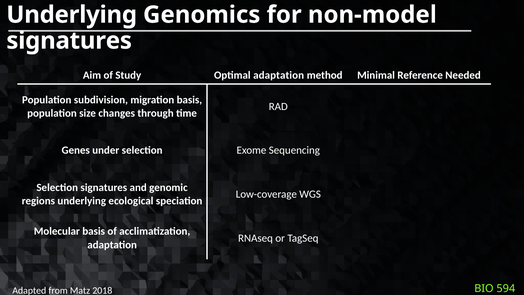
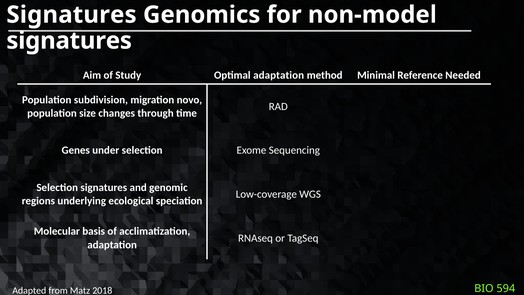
Underlying at (72, 15): Underlying -> Signatures
migration basis: basis -> novo
